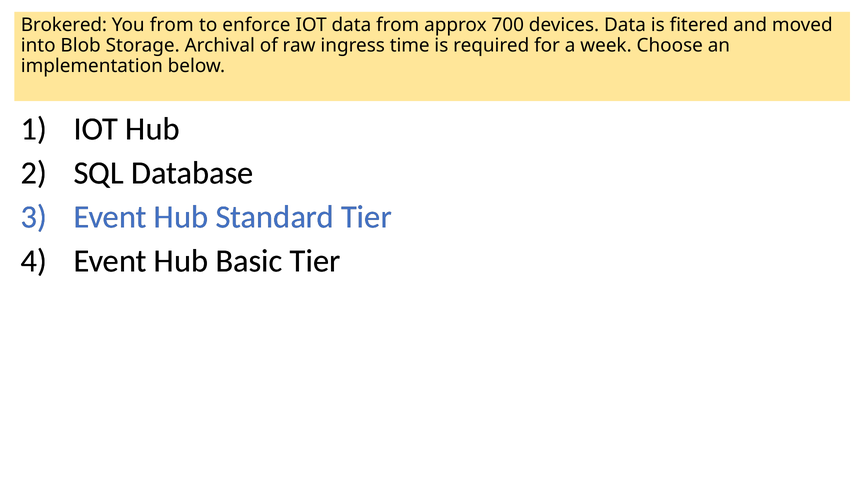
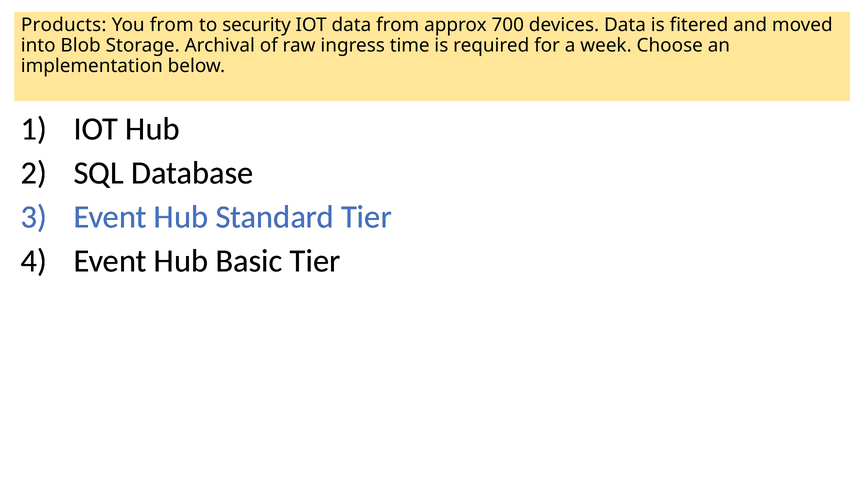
Brokered: Brokered -> Products
enforce: enforce -> security
